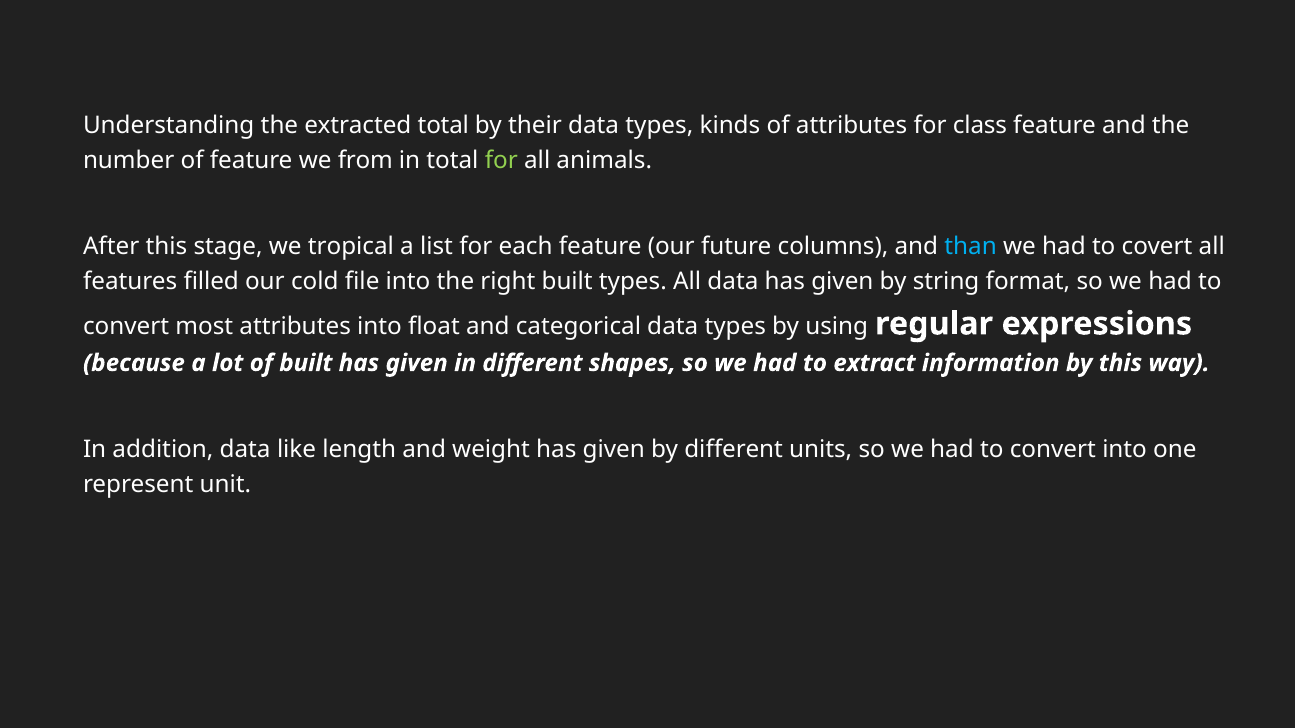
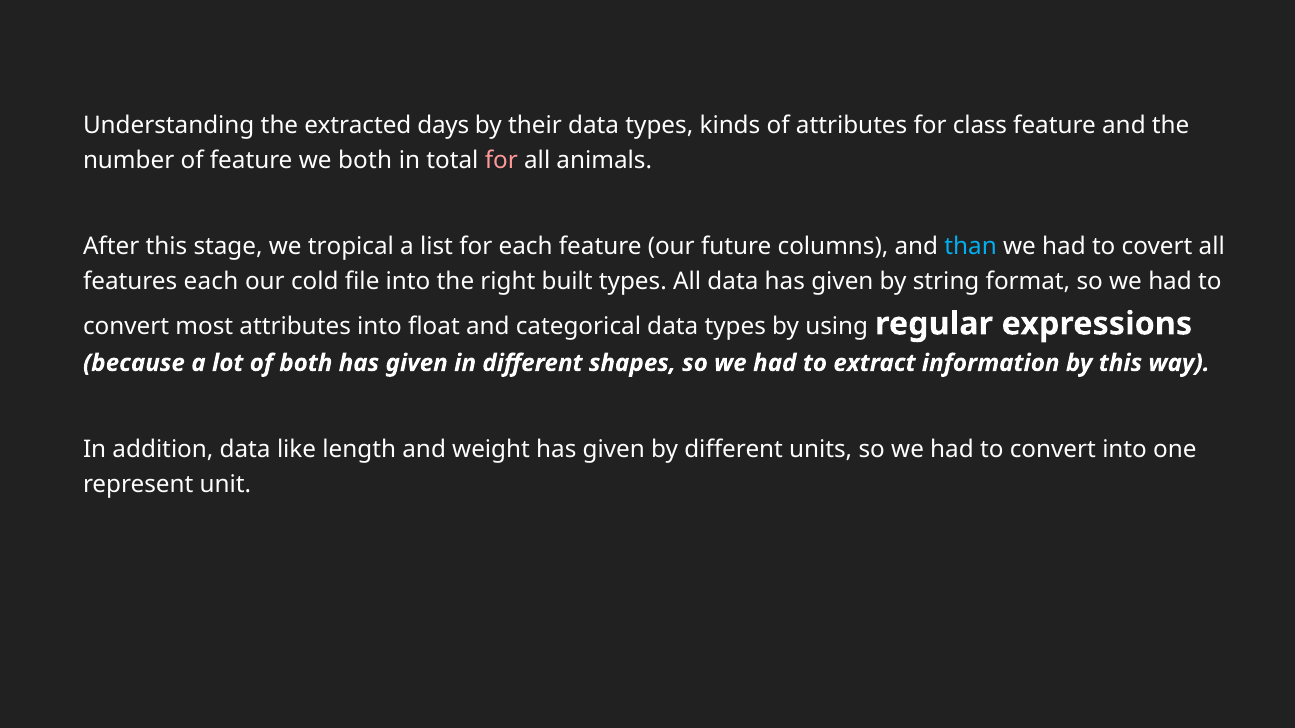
extracted total: total -> days
we from: from -> both
for at (501, 161) colour: light green -> pink
features filled: filled -> each
of built: built -> both
